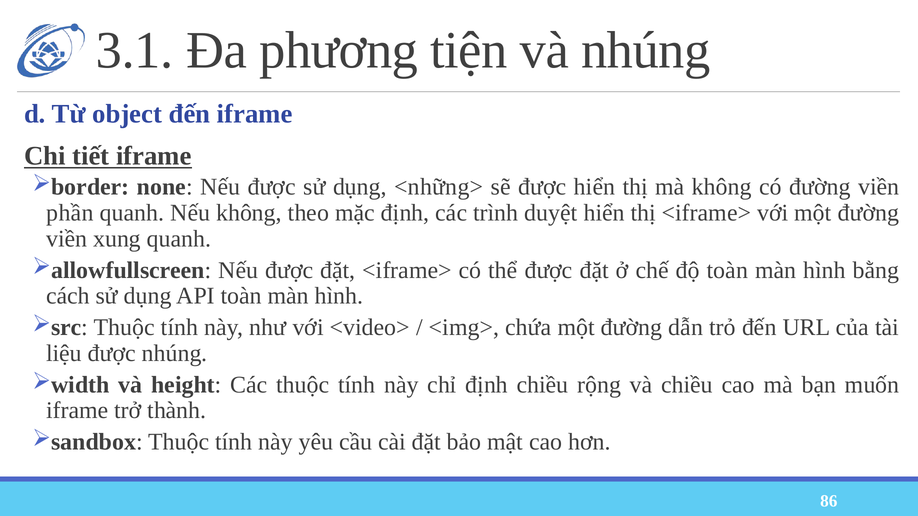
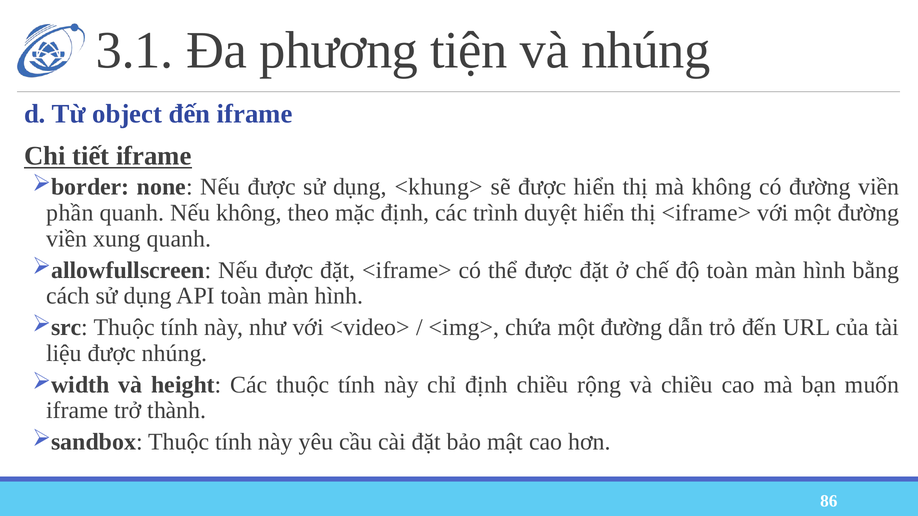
<những>: <những> -> <khung>
